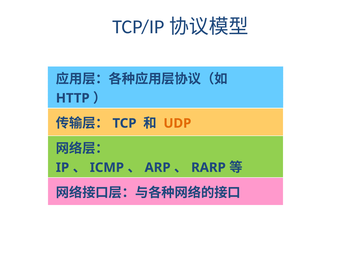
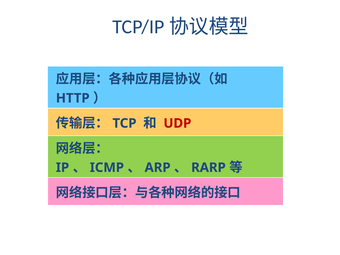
UDP colour: orange -> red
